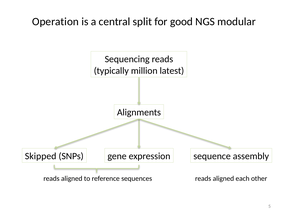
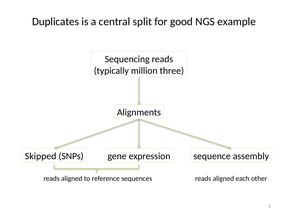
Operation: Operation -> Duplicates
modular: modular -> example
latest: latest -> three
